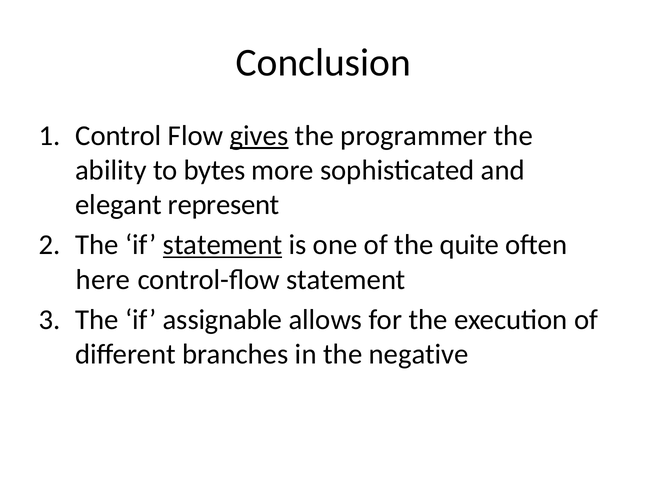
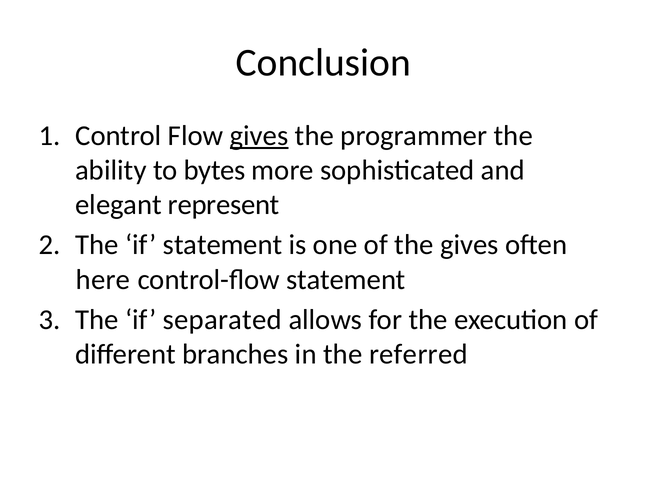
statement at (223, 245) underline: present -> none
the quite: quite -> gives
assignable: assignable -> separated
negative: negative -> referred
